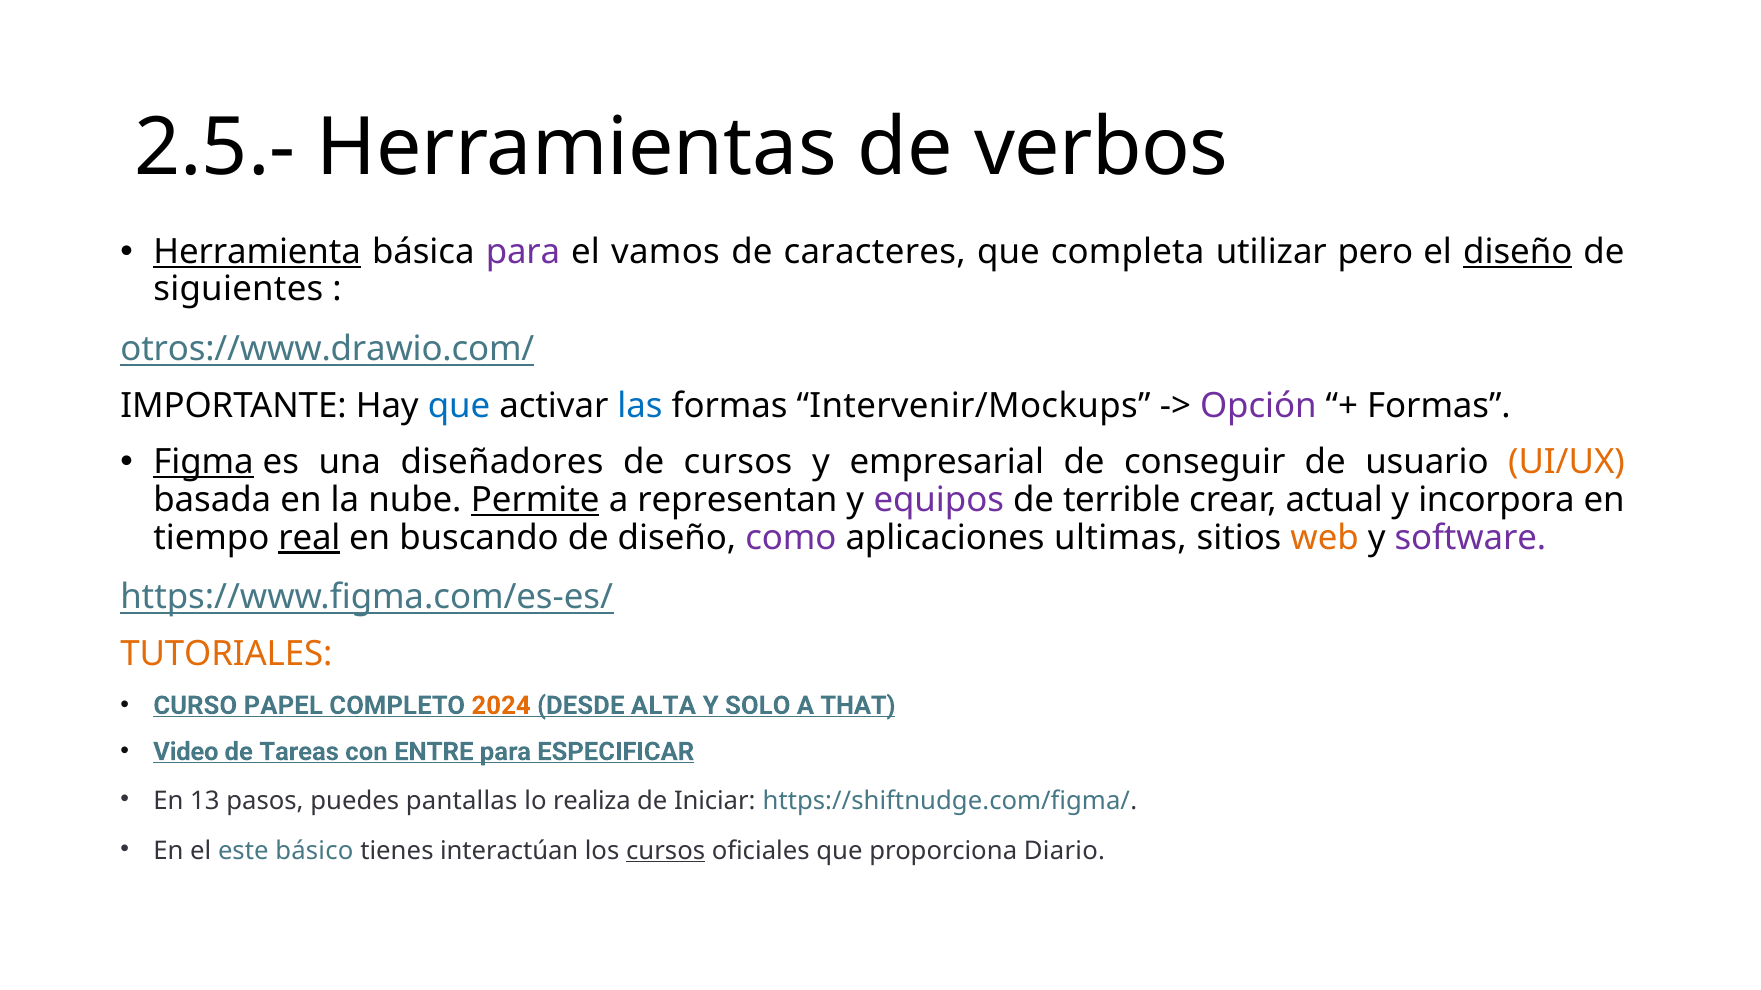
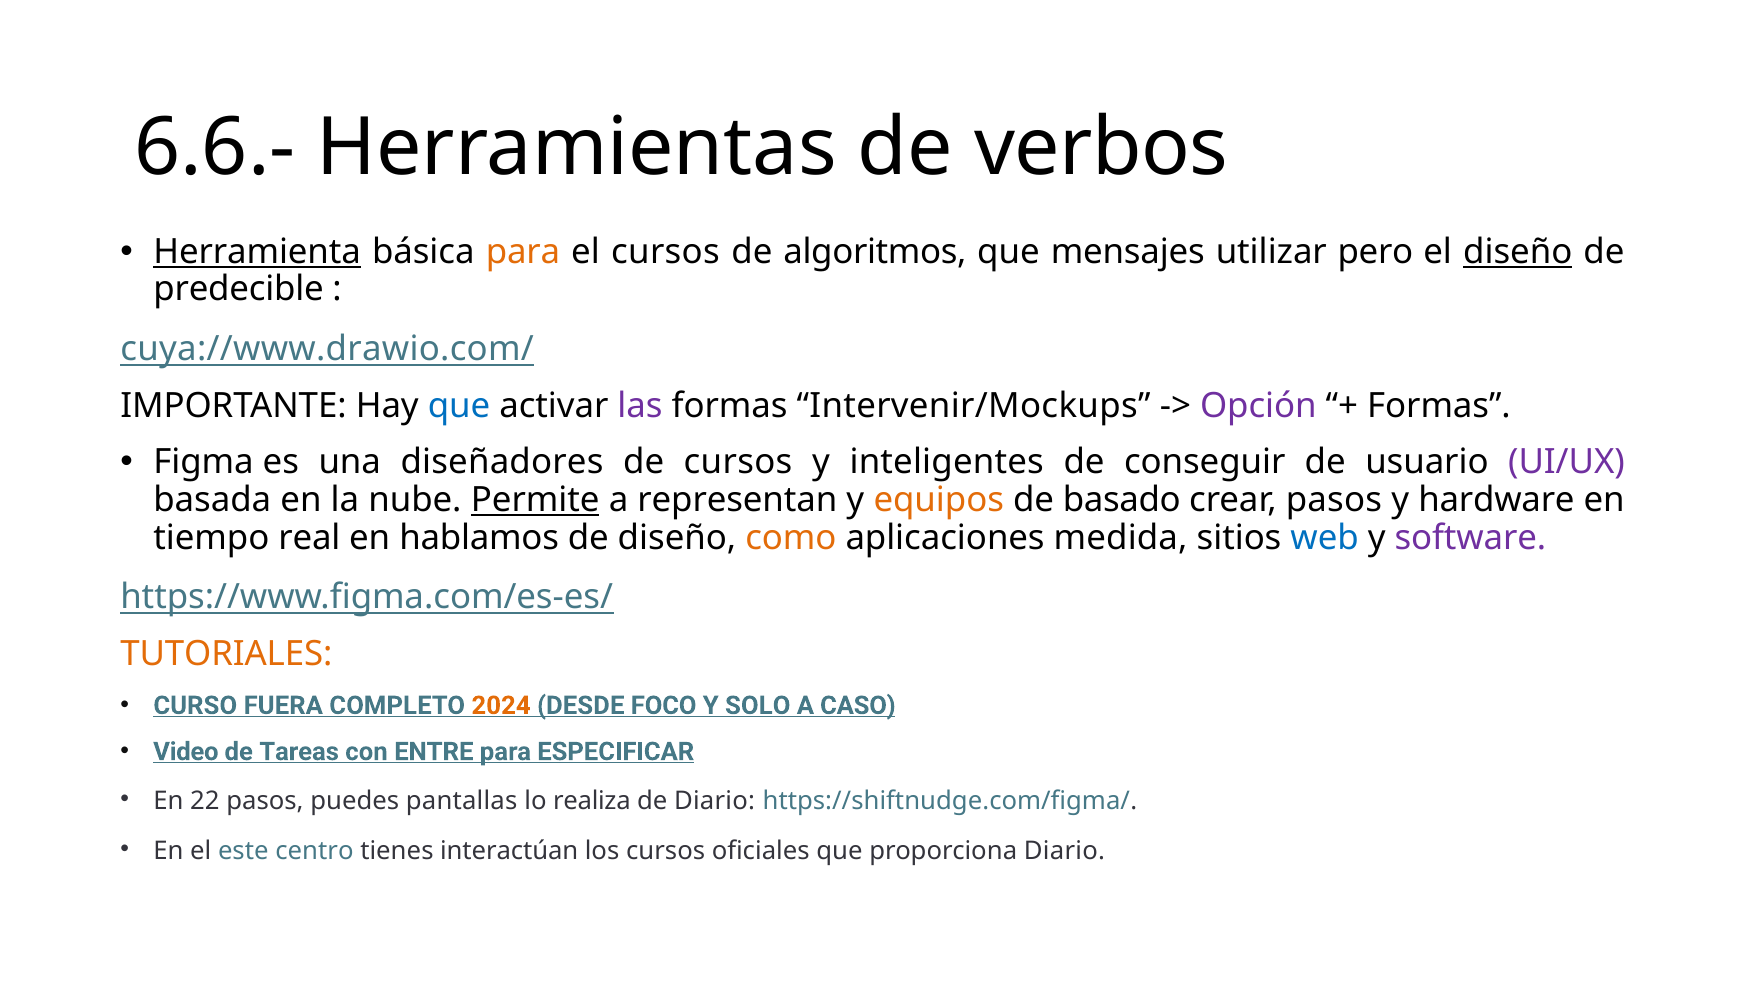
2.5.-: 2.5.- -> 6.6.-
para at (523, 252) colour: purple -> orange
el vamos: vamos -> cursos
caracteres: caracteres -> algoritmos
completa: completa -> mensajes
siguientes: siguientes -> predecible
otros://www.drawio.com/: otros://www.drawio.com/ -> cuya://www.drawio.com/
las colour: blue -> purple
Figma underline: present -> none
empresarial: empresarial -> inteligentes
UI/UX colour: orange -> purple
equipos colour: purple -> orange
terrible: terrible -> basado
crear actual: actual -> pasos
incorpora: incorpora -> hardware
real underline: present -> none
buscando: buscando -> hablamos
como colour: purple -> orange
ultimas: ultimas -> medida
web colour: orange -> blue
PAPEL: PAPEL -> FUERA
ALTA: ALTA -> FOCO
THAT: THAT -> CASO
13: 13 -> 22
de Iniciar: Iniciar -> Diario
básico: básico -> centro
cursos at (666, 851) underline: present -> none
